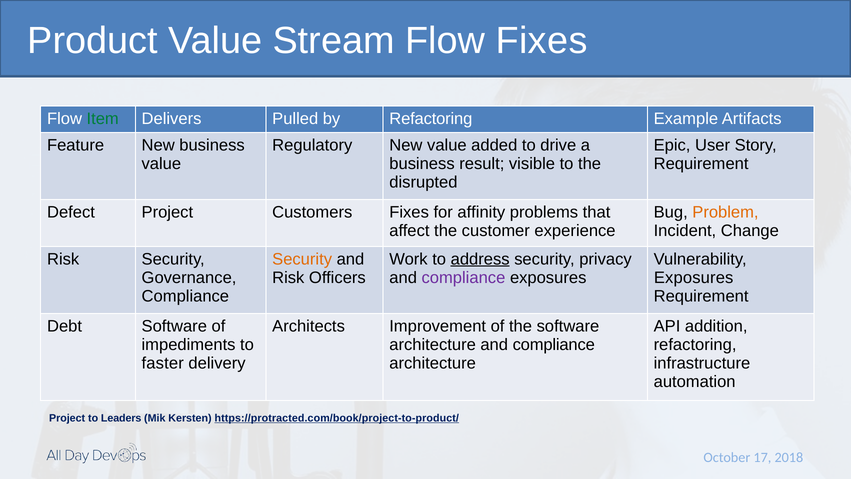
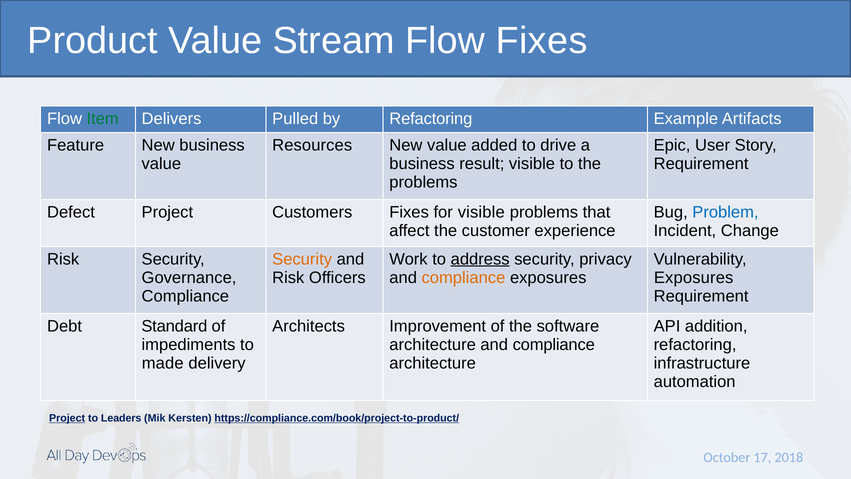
Regulatory: Regulatory -> Resources
disrupted at (423, 182): disrupted -> problems
for affinity: affinity -> visible
Problem colour: orange -> blue
compliance at (463, 278) colour: purple -> orange
Debt Software: Software -> Standard
faster: faster -> made
Project at (67, 418) underline: none -> present
https://protracted.com/book/project-to-product/: https://protracted.com/book/project-to-product/ -> https://compliance.com/book/project-to-product/
